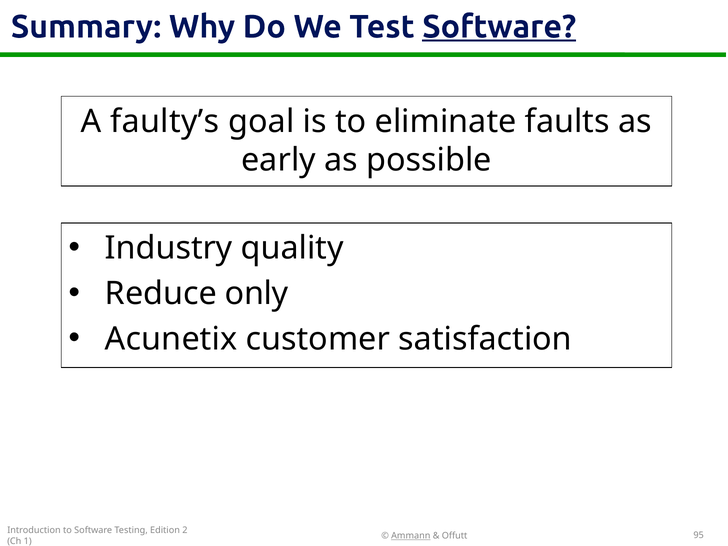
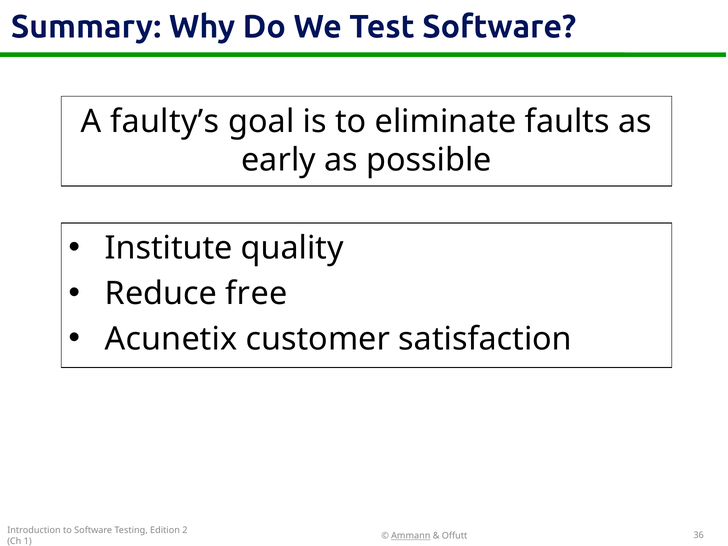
Software at (499, 27) underline: present -> none
Industry: Industry -> Institute
only: only -> free
95: 95 -> 36
